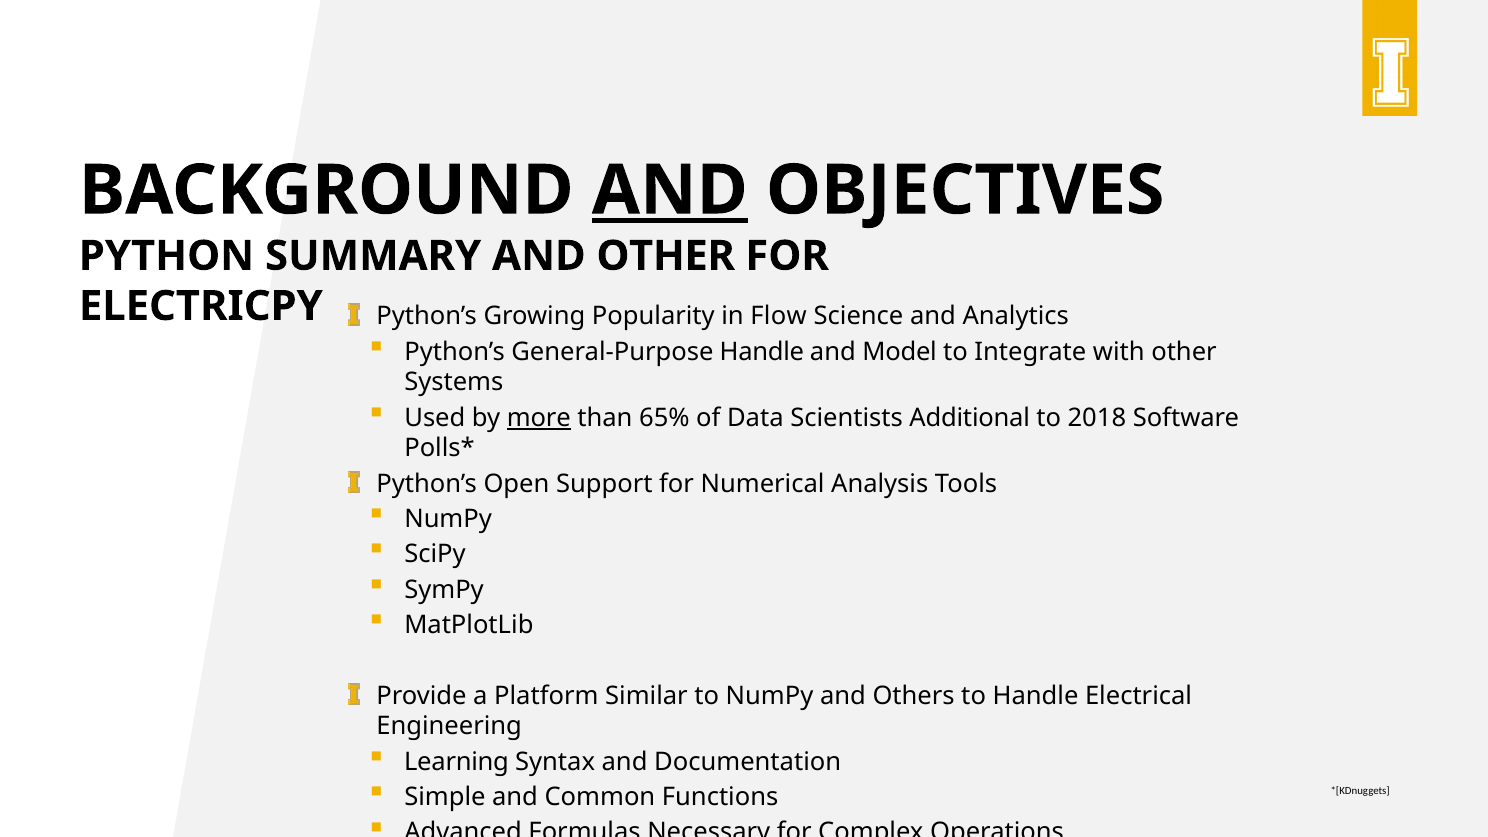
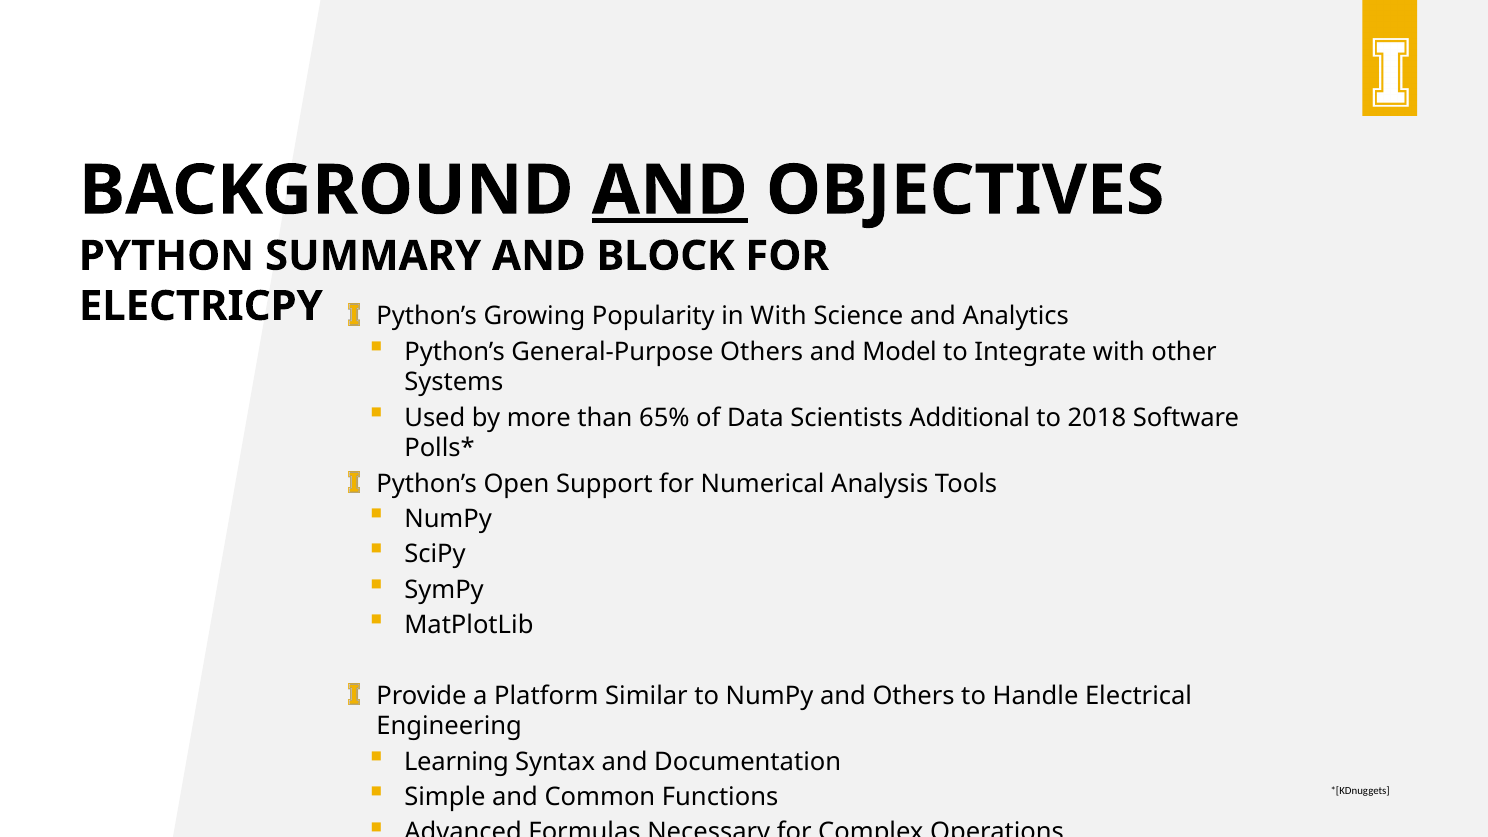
AND OTHER: OTHER -> BLOCK
in Flow: Flow -> With
General-Purpose Handle: Handle -> Others
more underline: present -> none
